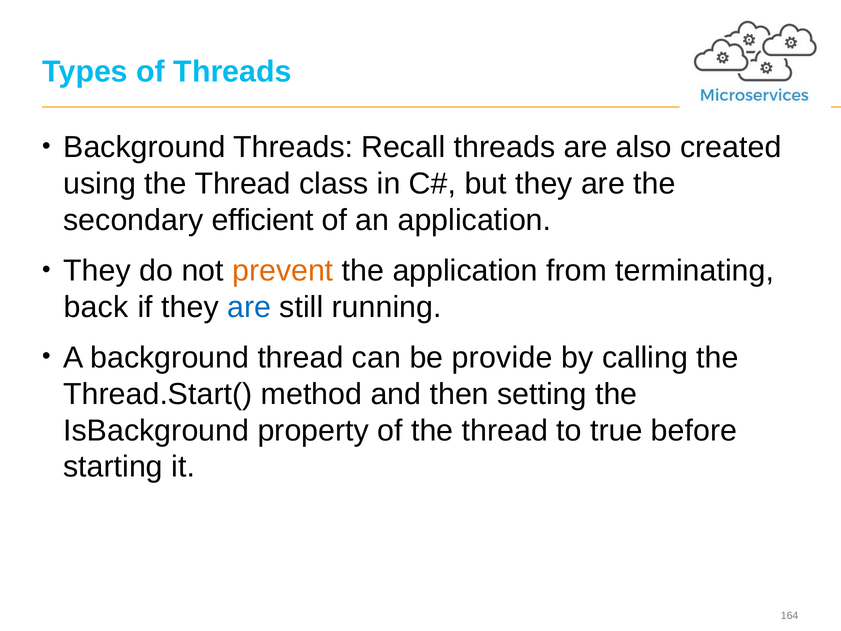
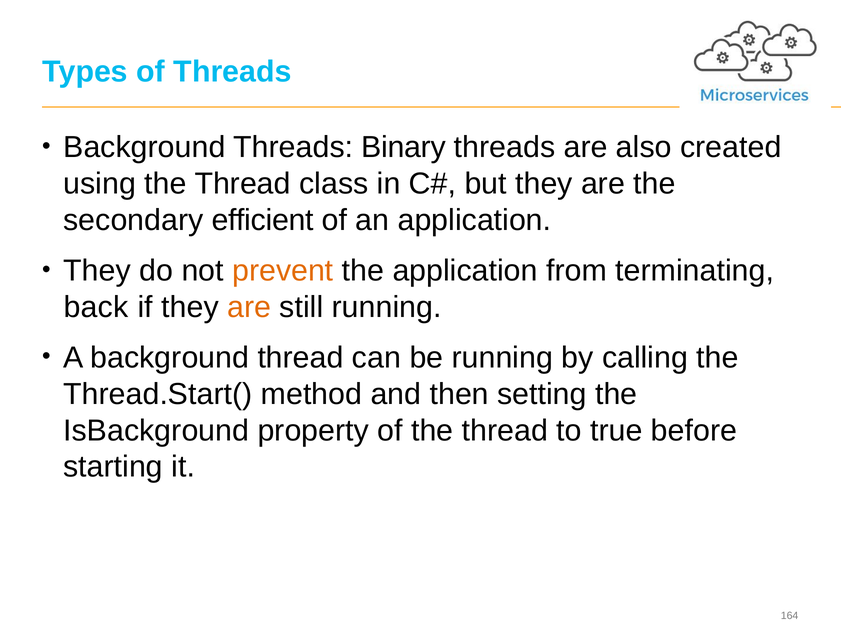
Recall: Recall -> Binary
are at (249, 307) colour: blue -> orange
be provide: provide -> running
